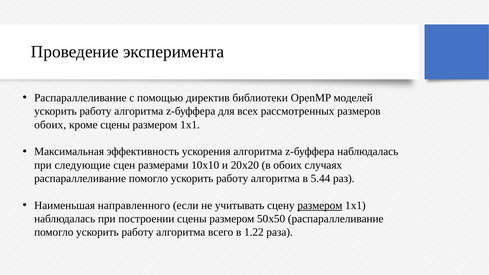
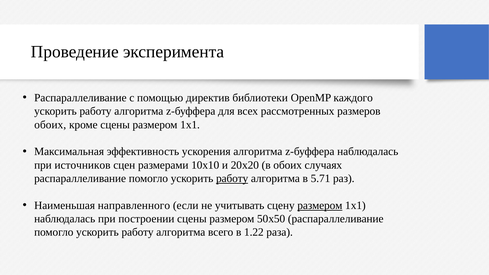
моделей: моделей -> каждого
следующие: следующие -> источников
работу at (232, 179) underline: none -> present
5.44: 5.44 -> 5.71
